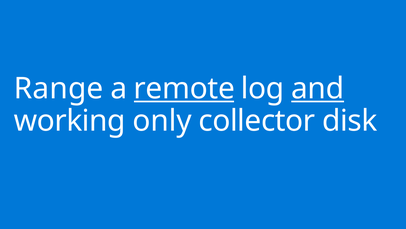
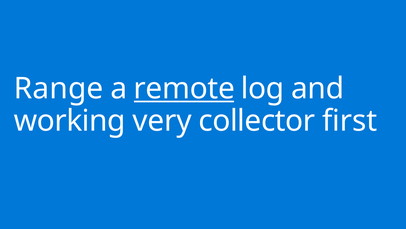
and underline: present -> none
only: only -> very
disk: disk -> first
